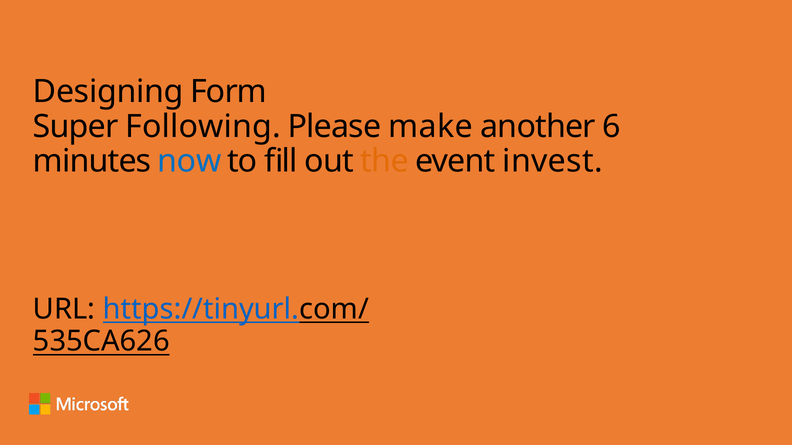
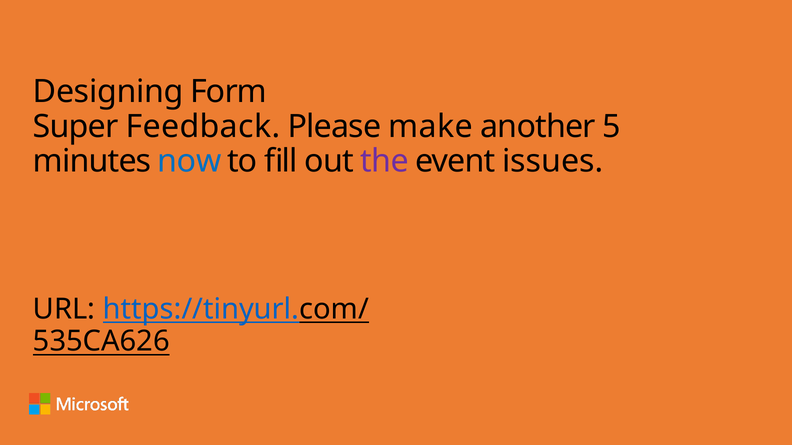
Following: Following -> Feedback
6: 6 -> 5
the colour: orange -> purple
invest: invest -> issues
